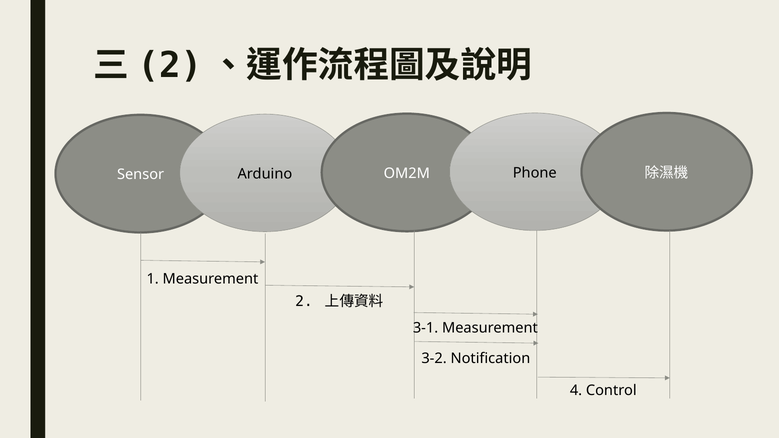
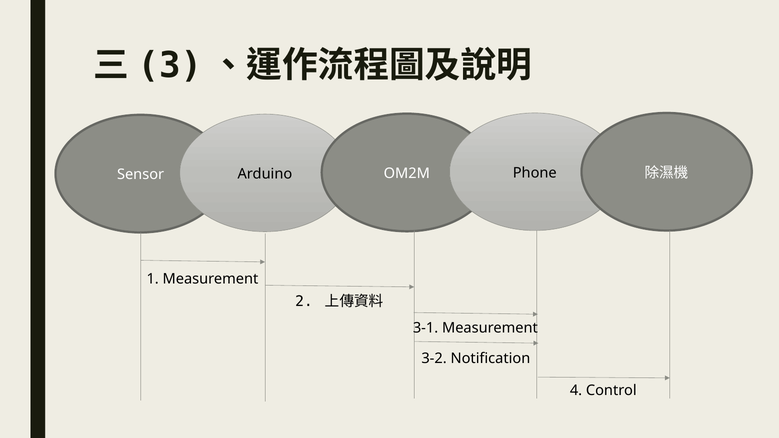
2 at (170, 65): 2 -> 3
